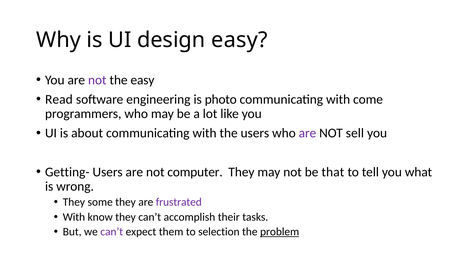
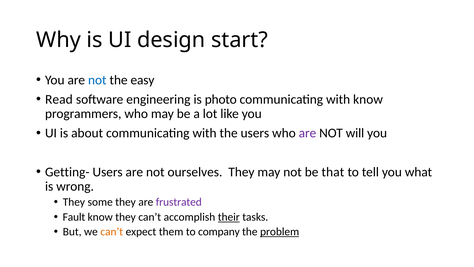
design easy: easy -> start
not at (97, 80) colour: purple -> blue
with come: come -> know
sell: sell -> will
computer: computer -> ourselves
With at (74, 217): With -> Fault
their underline: none -> present
can’t at (112, 231) colour: purple -> orange
selection: selection -> company
